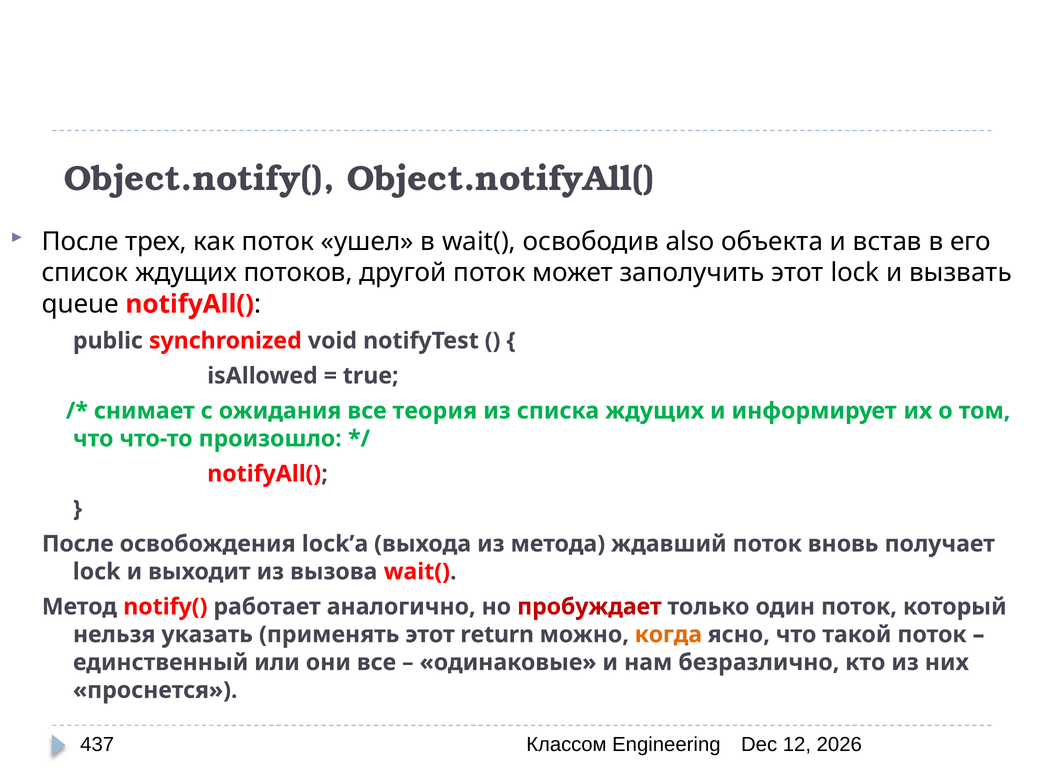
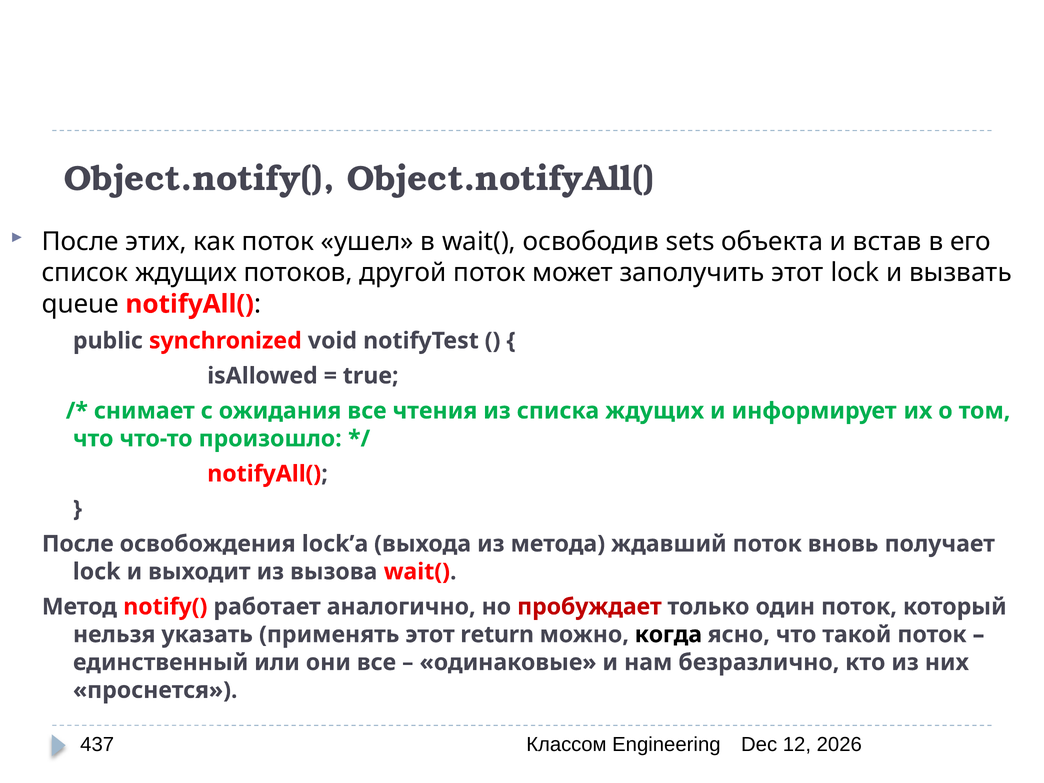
трех: трех -> этих
also: also -> sets
теория: теория -> чтения
когда colour: orange -> black
